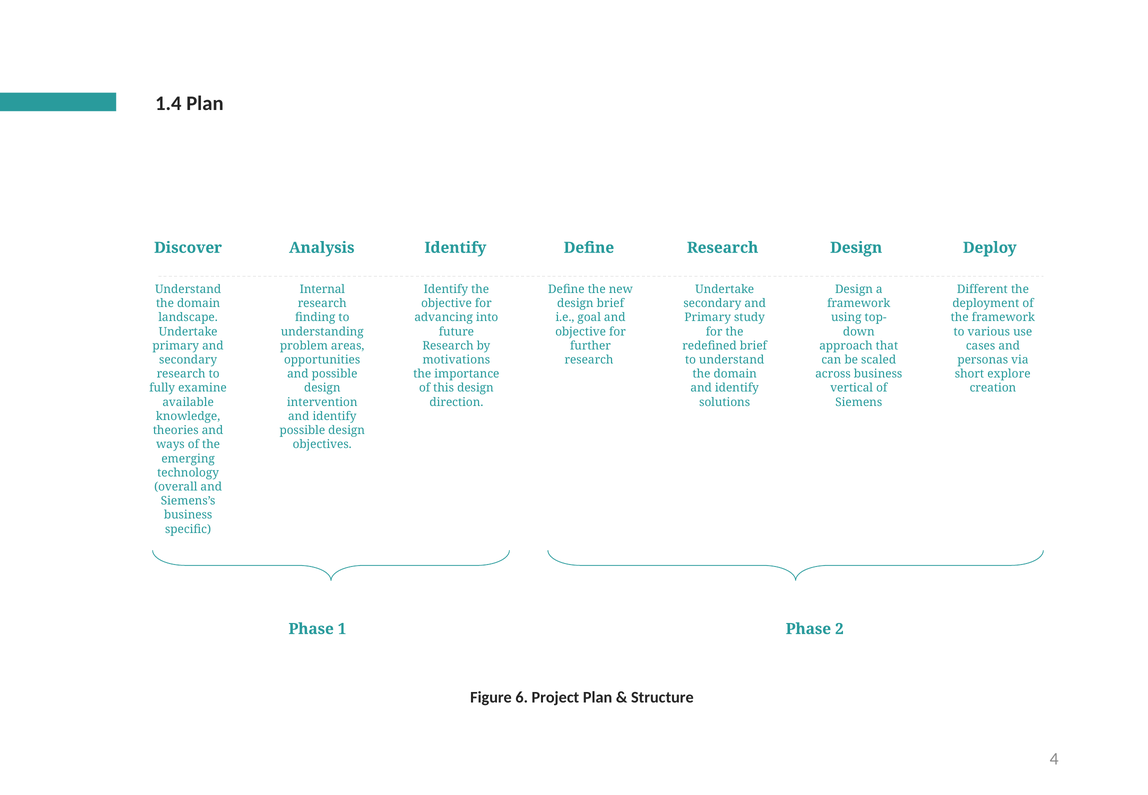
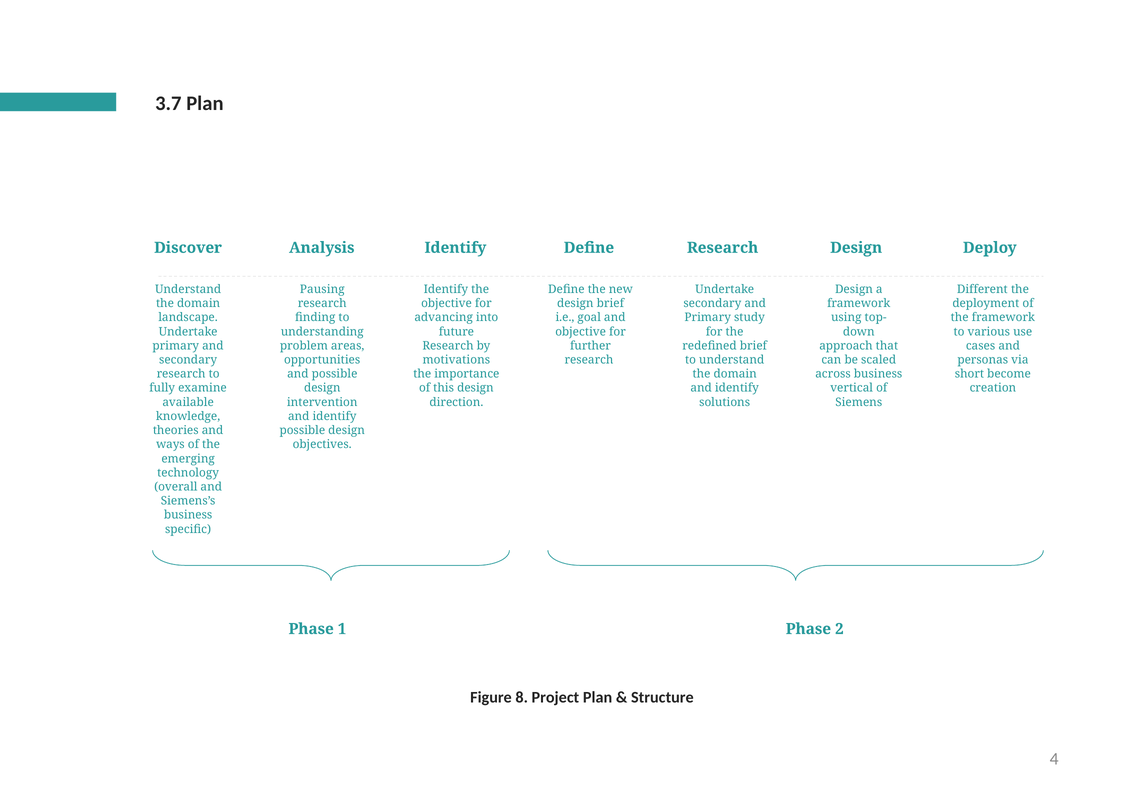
1.4: 1.4 -> 3.7
Internal: Internal -> Pausing
explore: explore -> become
6: 6 -> 8
